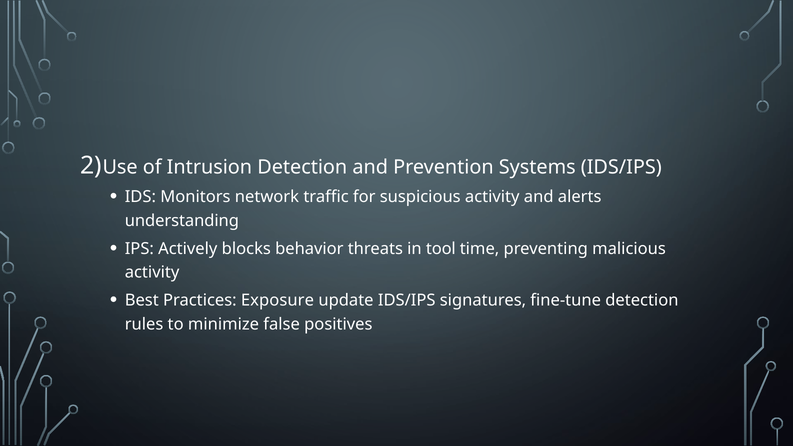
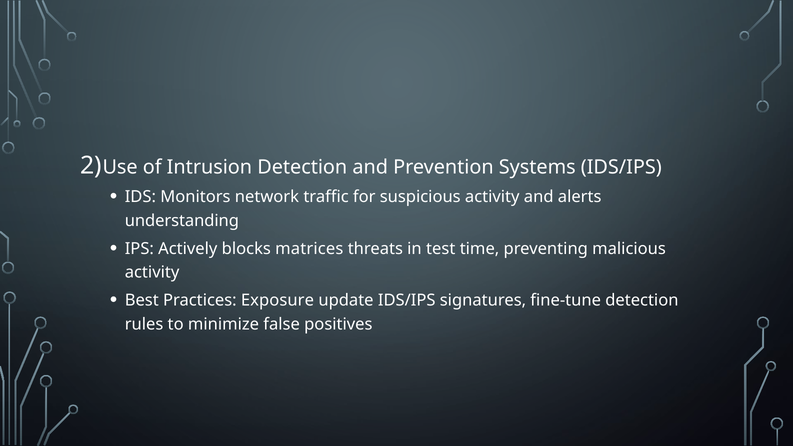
behavior: behavior -> matrices
tool: tool -> test
